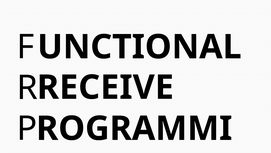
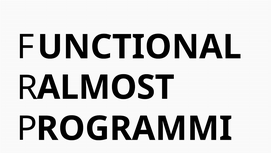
RECEIVE: RECEIVE -> ALMOST
